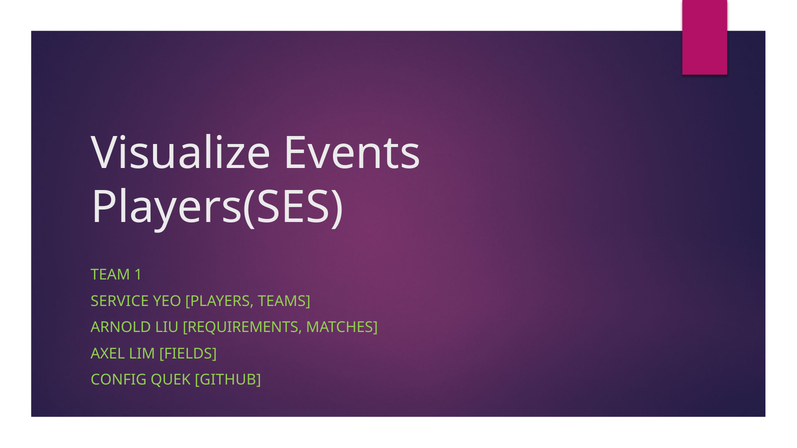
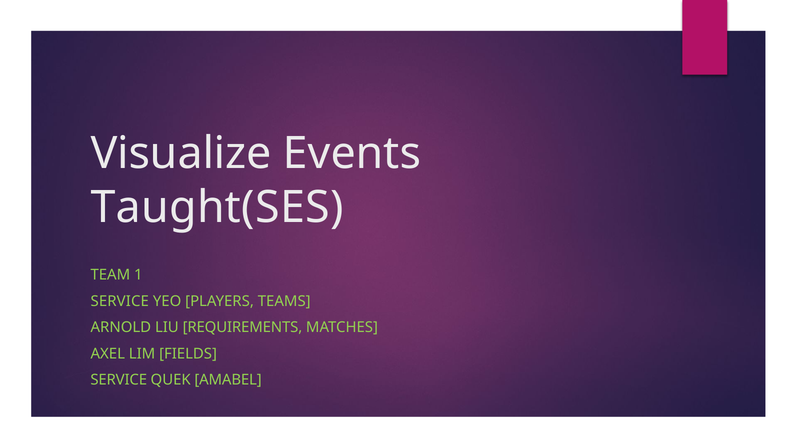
Players(SES: Players(SES -> Taught(SES
CONFIG at (119, 380): CONFIG -> SERVICE
GITHUB: GITHUB -> AMABEL
